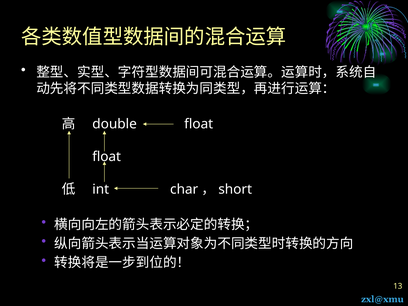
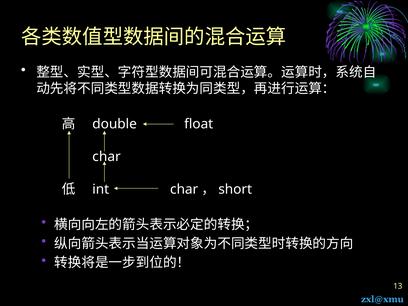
float at (107, 157): float -> char
